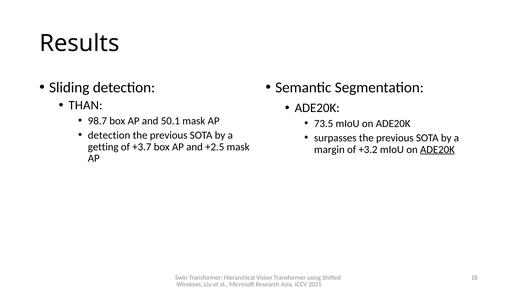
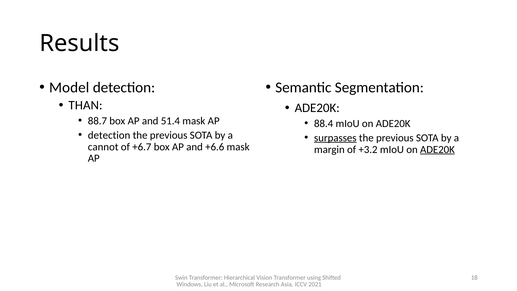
Sliding: Sliding -> Model
98.7: 98.7 -> 88.7
50.1: 50.1 -> 51.4
73.5: 73.5 -> 88.4
surpasses underline: none -> present
getting: getting -> cannot
+3.7: +3.7 -> +6.7
+2.5: +2.5 -> +6.6
